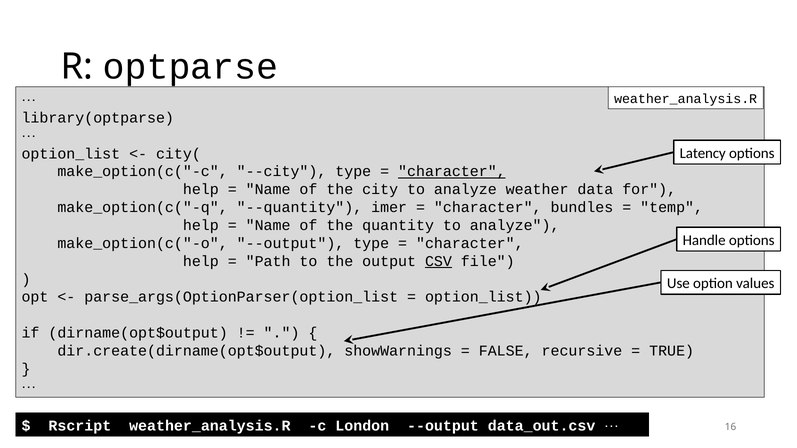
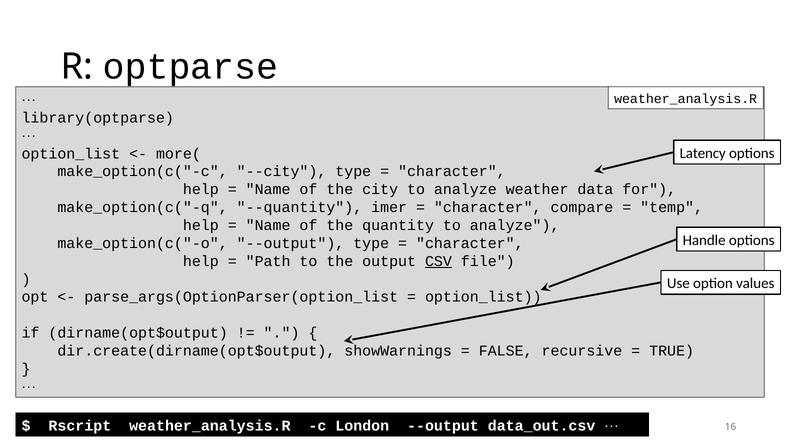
city(: city( -> more(
character at (452, 172) underline: present -> none
bundles: bundles -> compare
